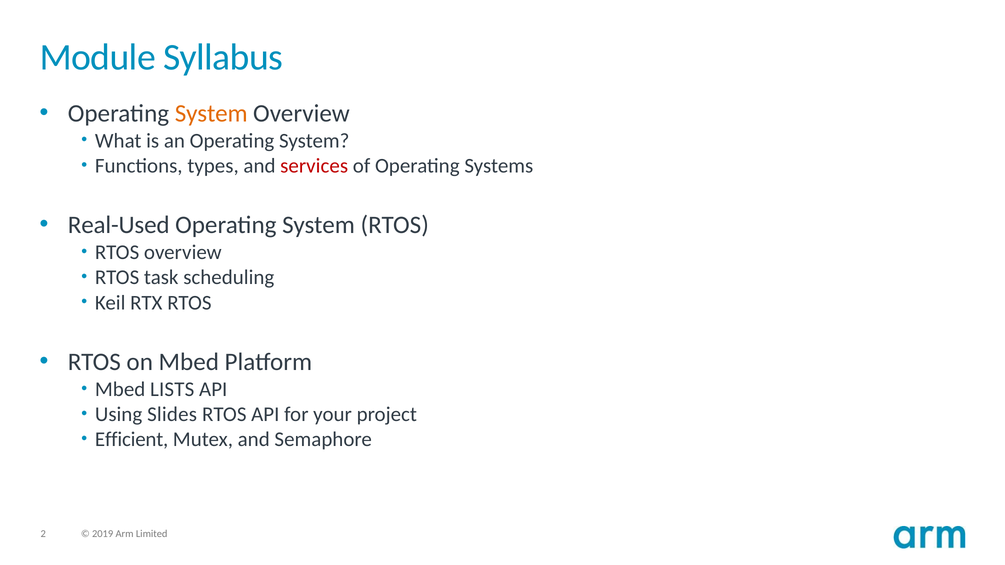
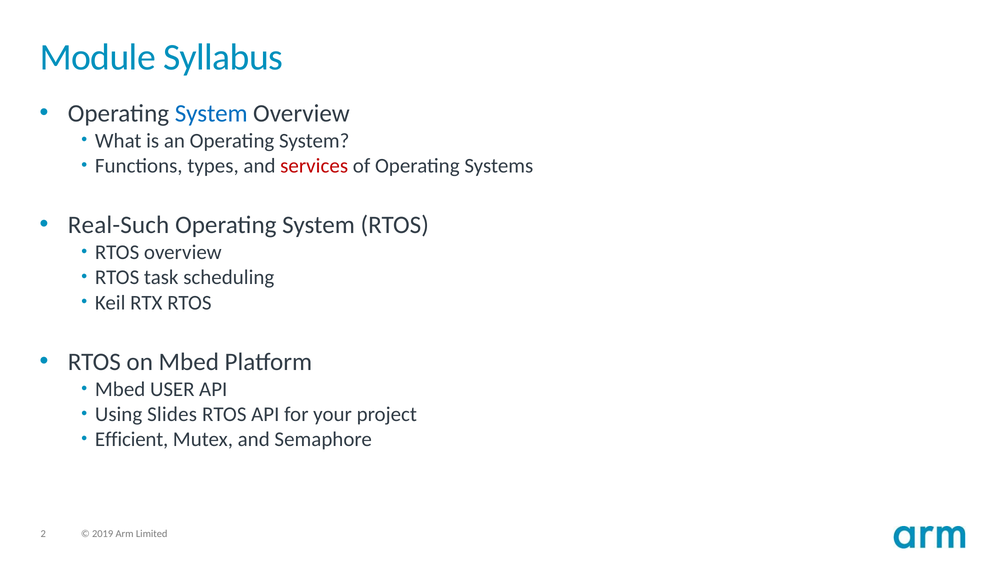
System at (211, 113) colour: orange -> blue
Real-Used: Real-Used -> Real-Such
LISTS: LISTS -> USER
